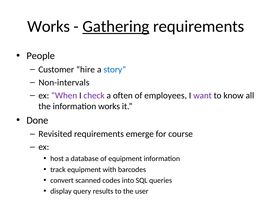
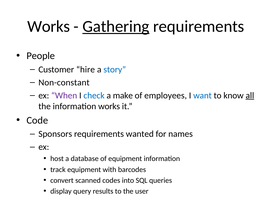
Non-intervals: Non-intervals -> Non-constant
check colour: purple -> blue
often: often -> make
want colour: purple -> blue
all underline: none -> present
Done: Done -> Code
Revisited: Revisited -> Sponsors
emerge: emerge -> wanted
course: course -> names
